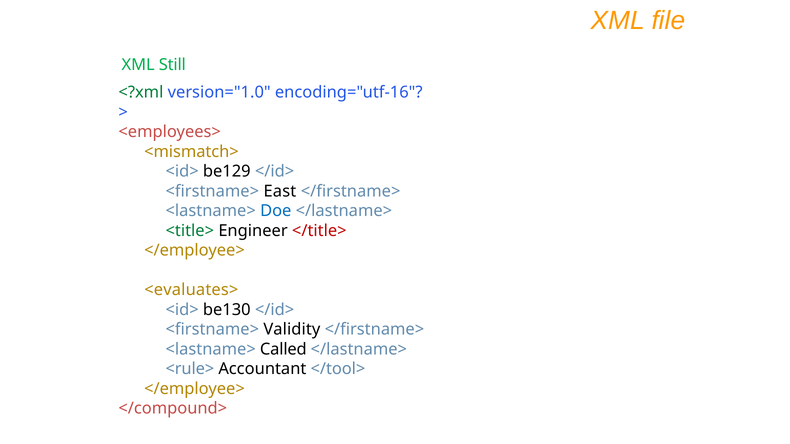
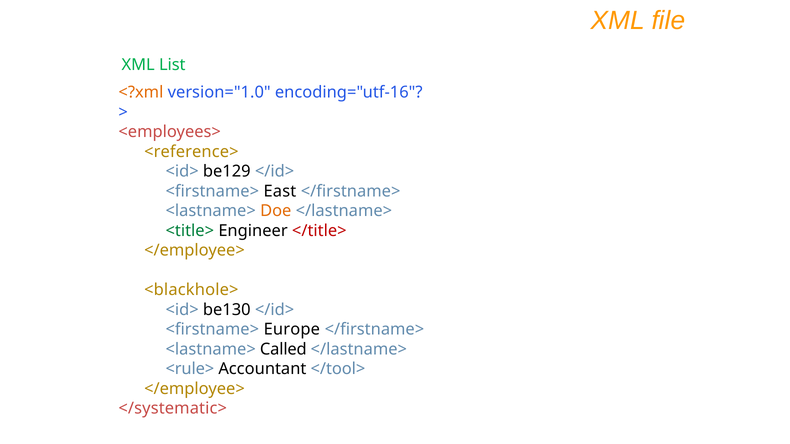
Still: Still -> List
<?xml colour: green -> orange
<mismatch>: <mismatch> -> <reference>
Doe colour: blue -> orange
<evaluates>: <evaluates> -> <blackhole>
Validity: Validity -> Europe
</compound>: </compound> -> </systematic>
